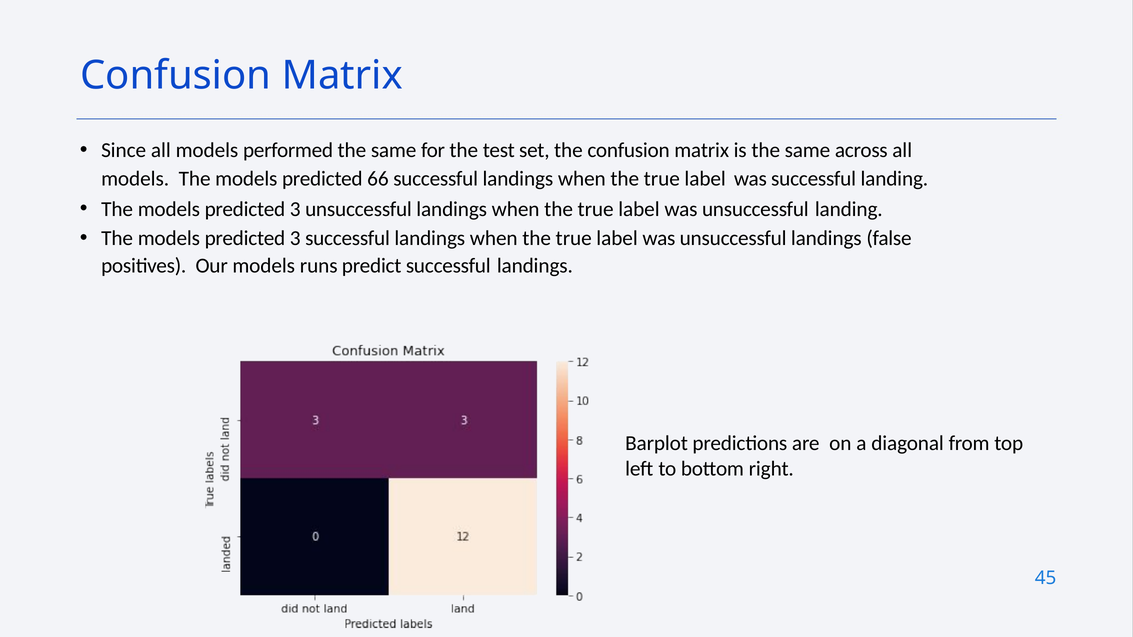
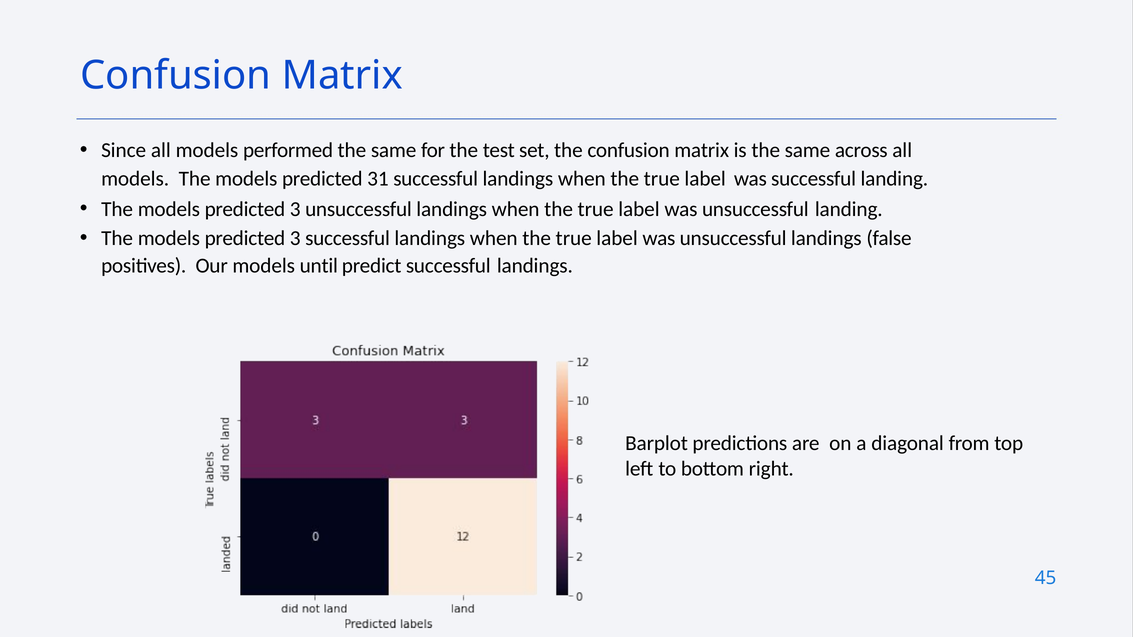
66: 66 -> 31
runs: runs -> until
